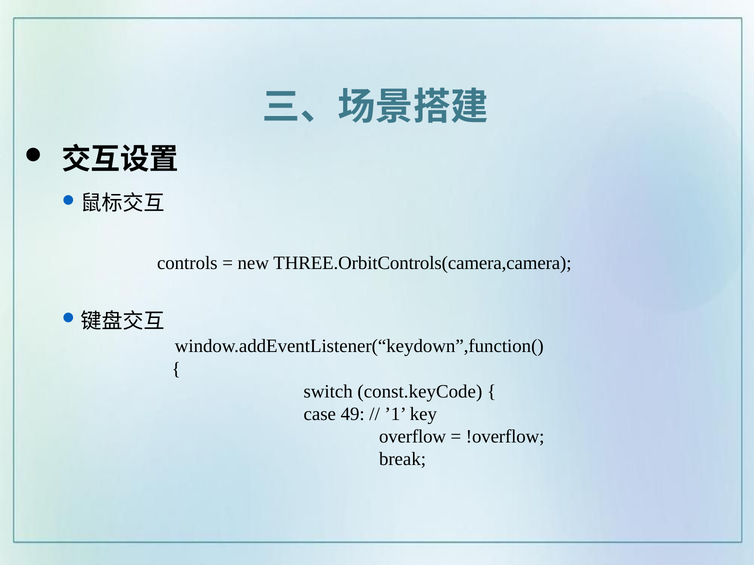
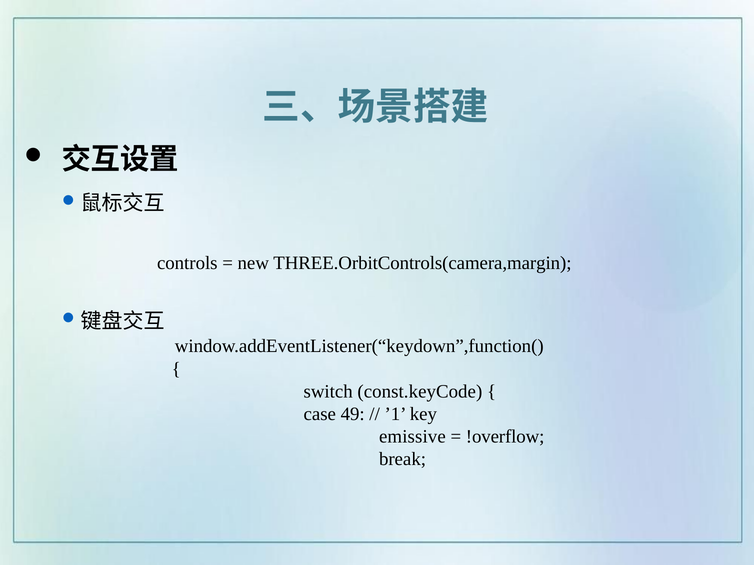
THREE.OrbitControls(camera,camera: THREE.OrbitControls(camera,camera -> THREE.OrbitControls(camera,margin
overflow: overflow -> emissive
